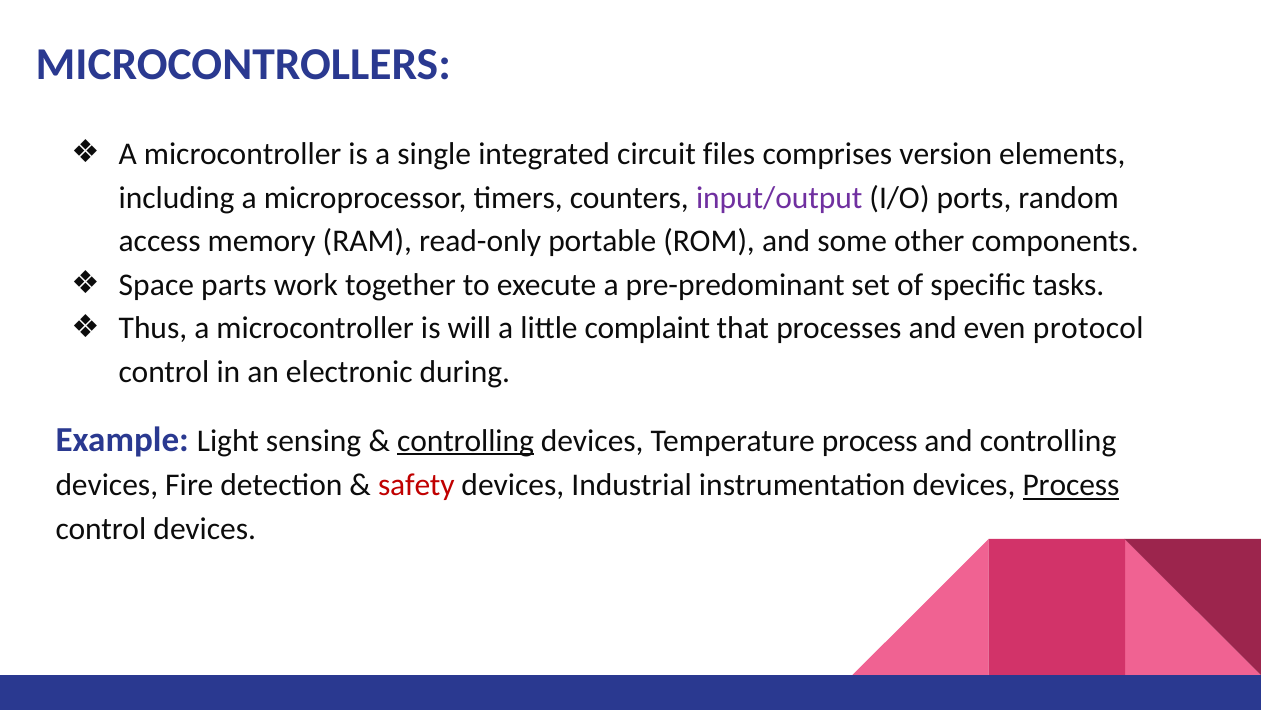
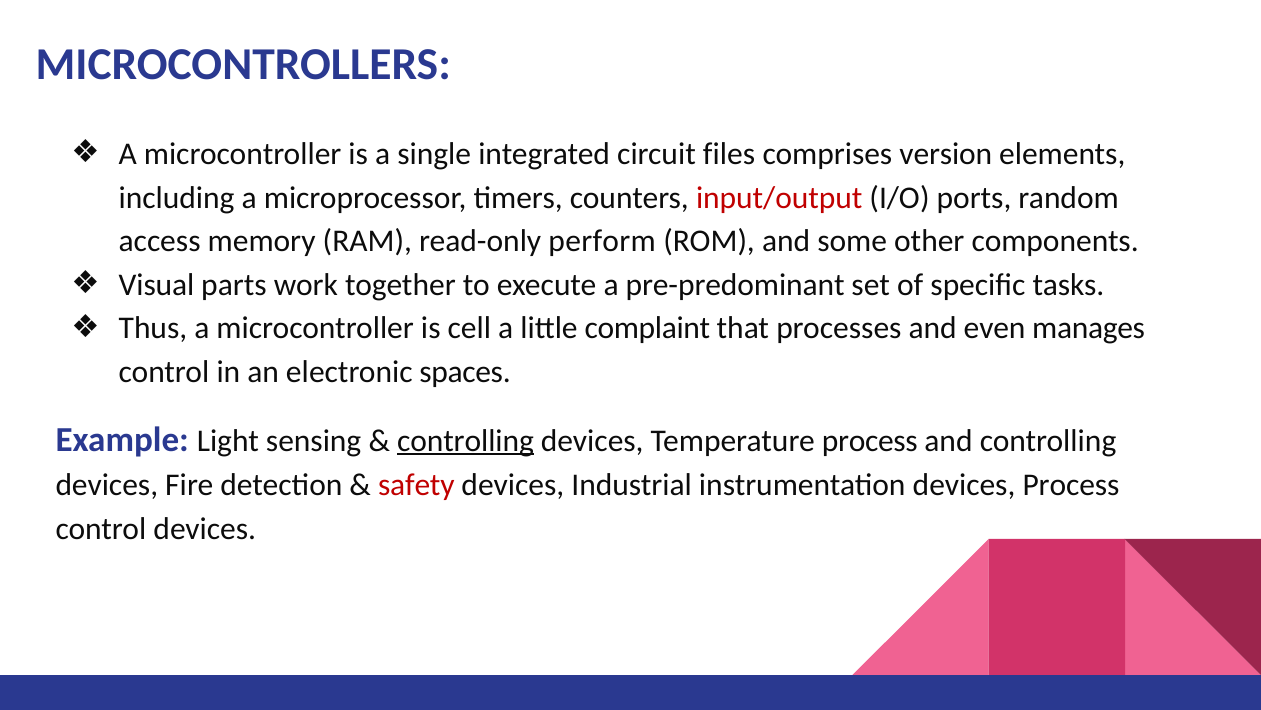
input/output colour: purple -> red
portable: portable -> perform
Space: Space -> Visual
will: will -> cell
protocol: protocol -> manages
during: during -> spaces
Process at (1071, 485) underline: present -> none
